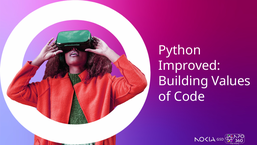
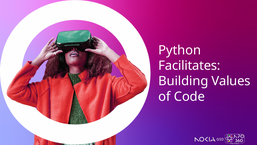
Improved: Improved -> Facilitates
